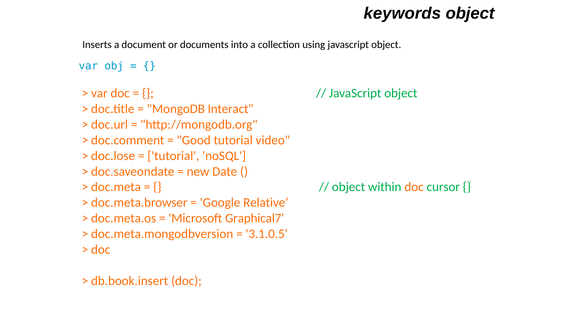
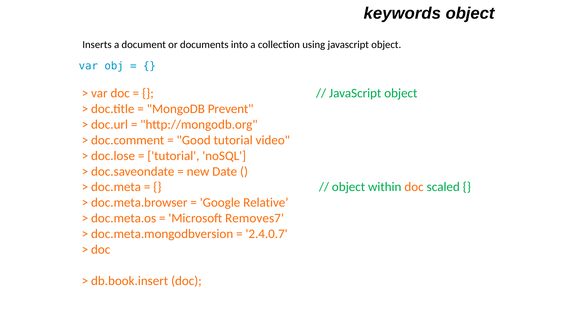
Interact: Interact -> Prevent
cursor: cursor -> scaled
Graphical7: Graphical7 -> Removes7
3.1.0.5: 3.1.0.5 -> 2.4.0.7
